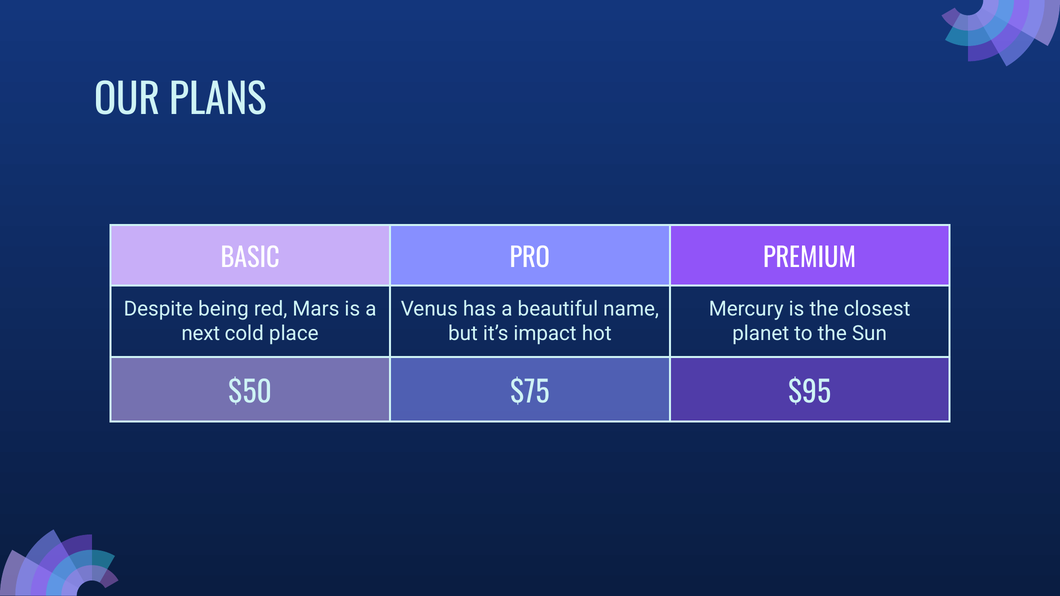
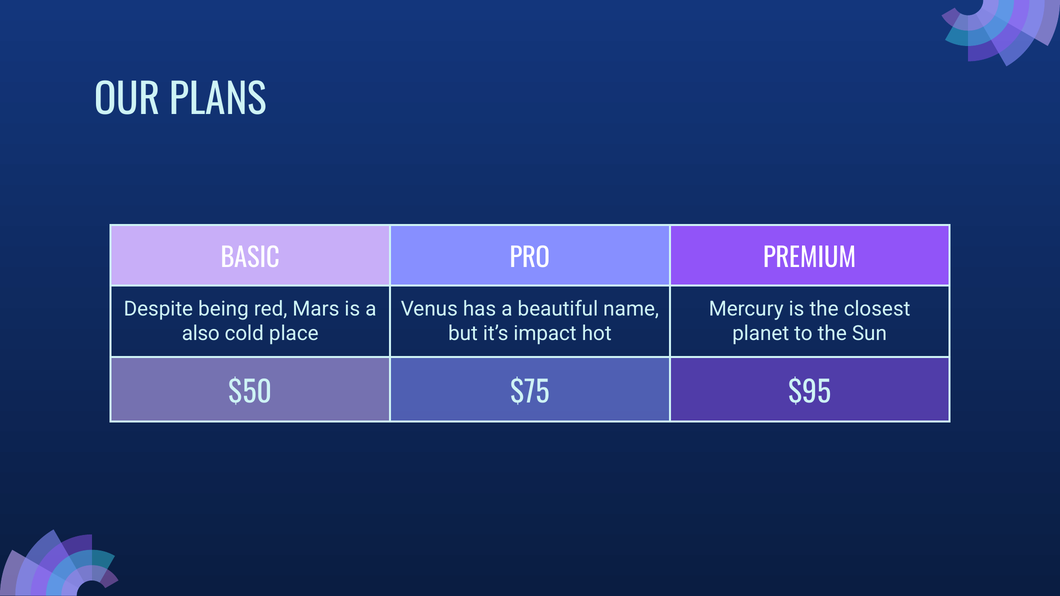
next: next -> also
